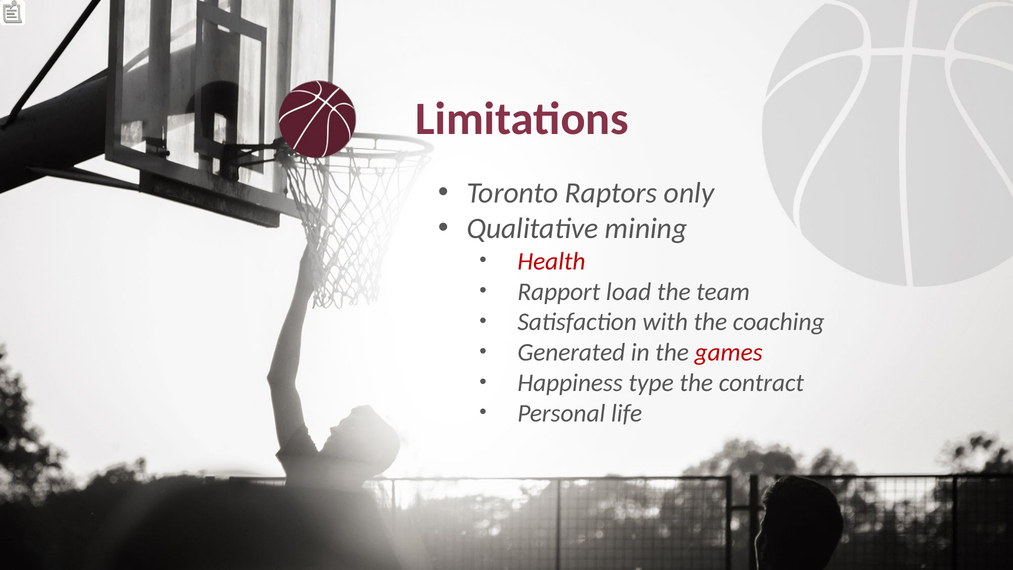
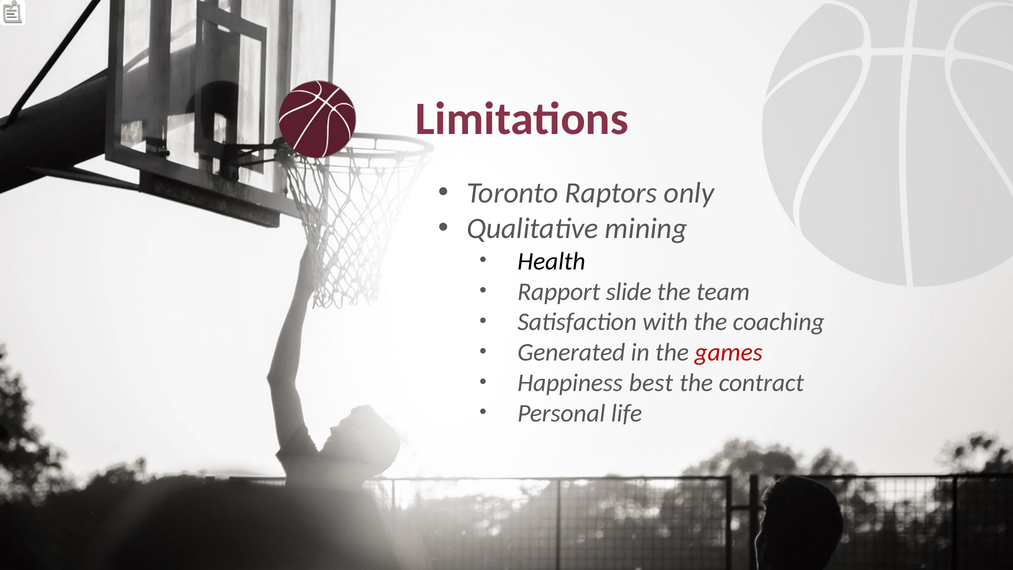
Health colour: red -> black
load: load -> slide
type: type -> best
